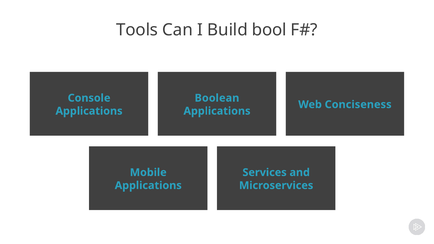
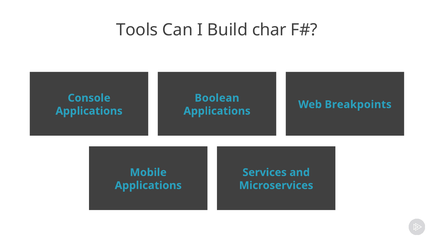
bool: bool -> char
Conciseness: Conciseness -> Breakpoints
